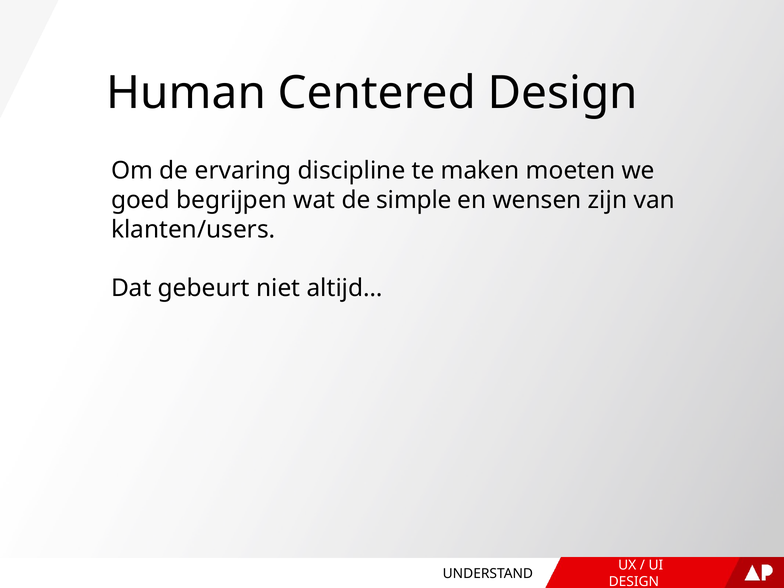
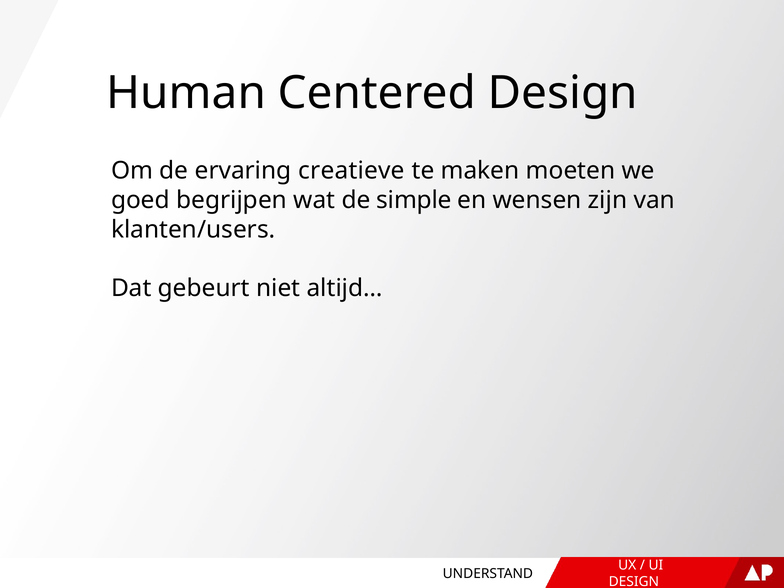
discipline: discipline -> creatieve
